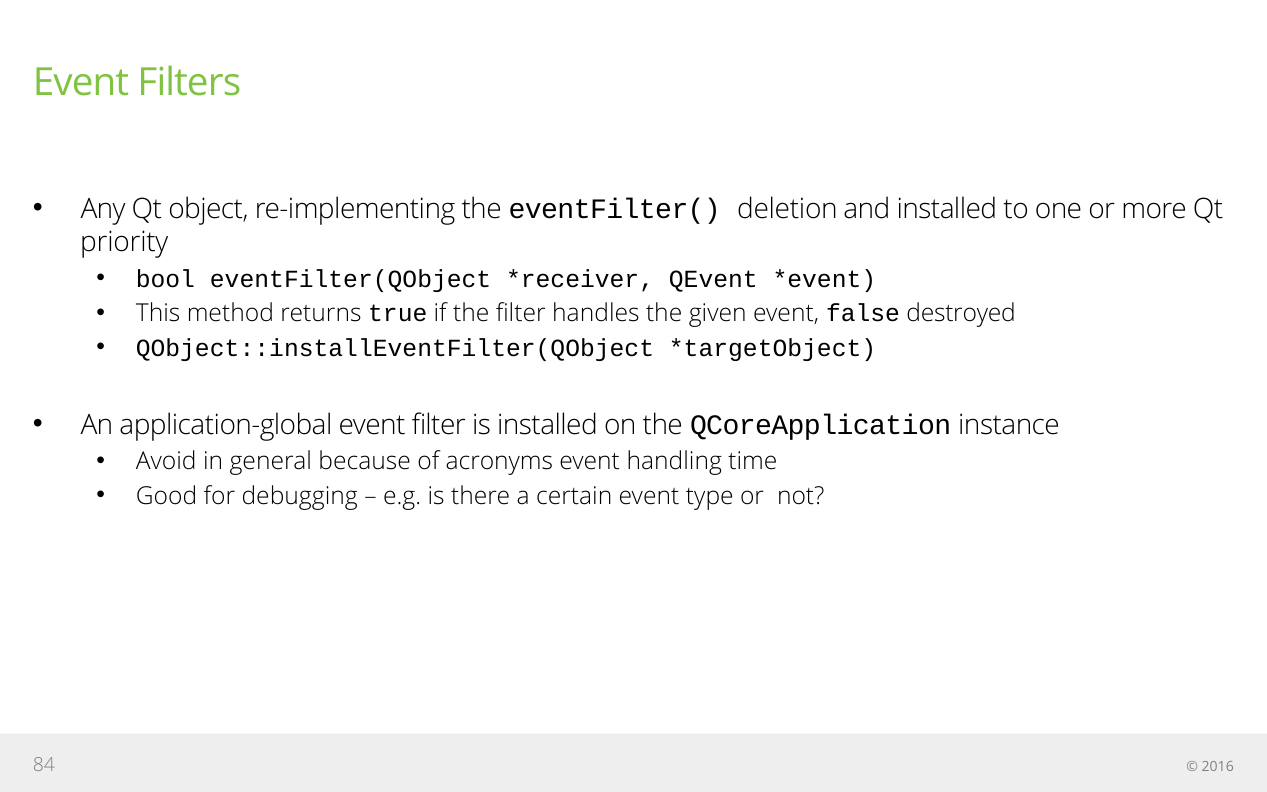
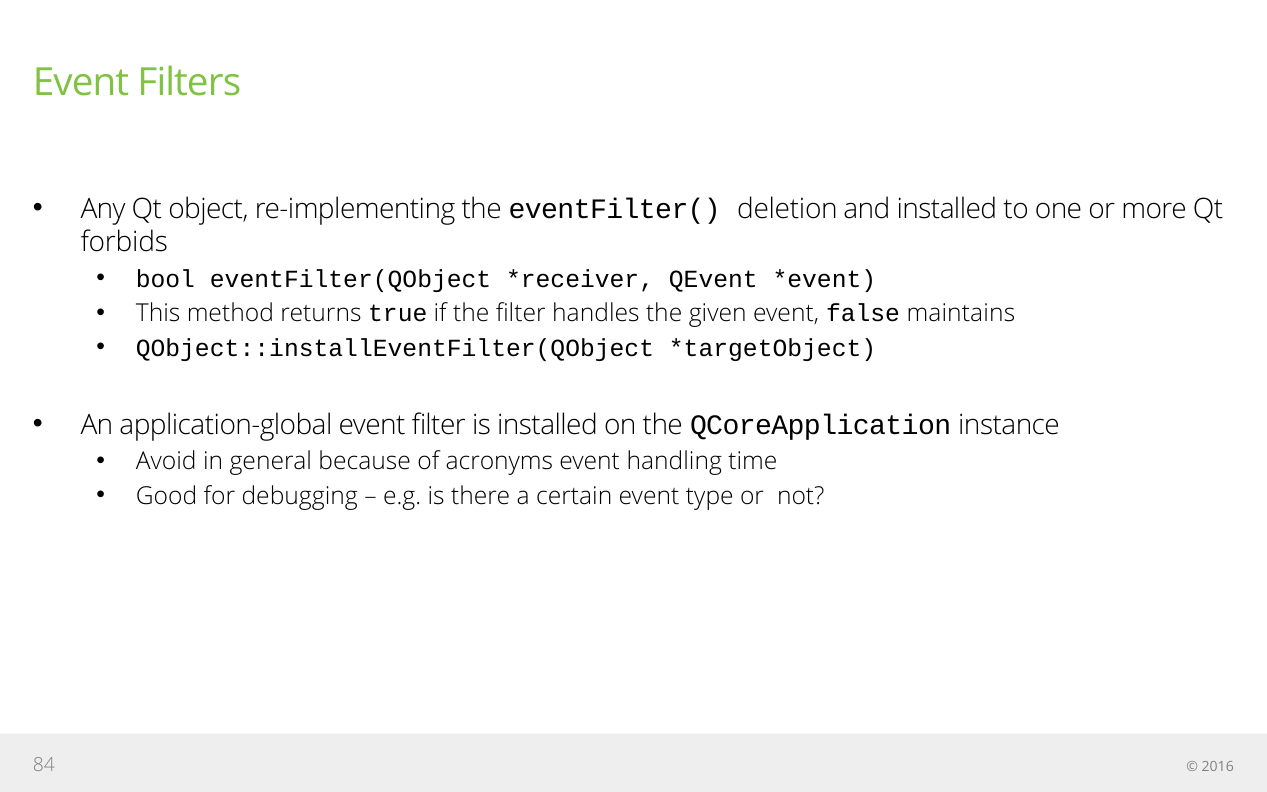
priority: priority -> forbids
destroyed: destroyed -> maintains
